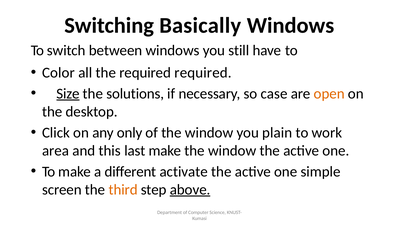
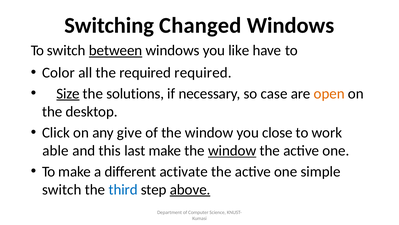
Basically: Basically -> Changed
between underline: none -> present
still: still -> like
only: only -> give
plain: plain -> close
area: area -> able
window at (232, 150) underline: none -> present
screen at (62, 189): screen -> switch
third colour: orange -> blue
